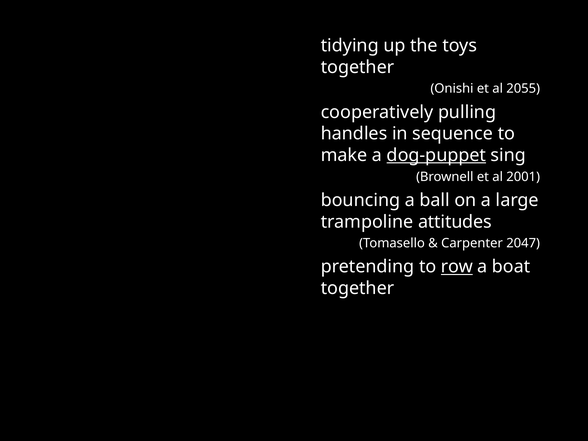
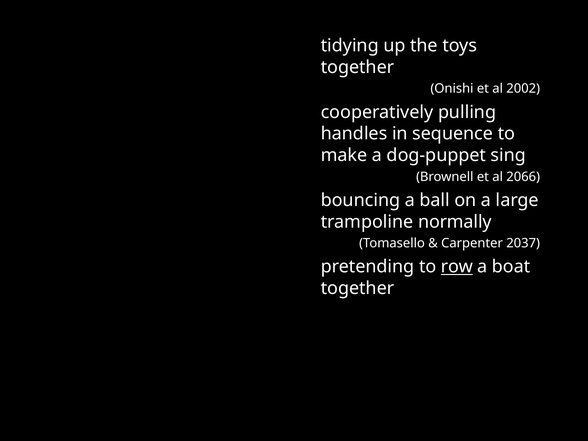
2055: 2055 -> 2002
dog-puppet underline: present -> none
2001: 2001 -> 2066
attitudes: attitudes -> normally
2047: 2047 -> 2037
